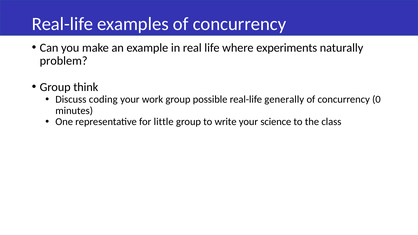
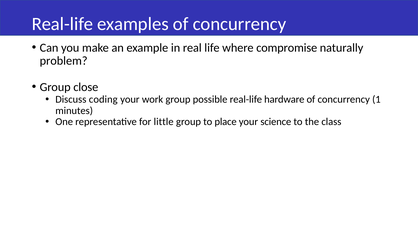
experiments: experiments -> compromise
think: think -> close
generally: generally -> hardware
0: 0 -> 1
write: write -> place
